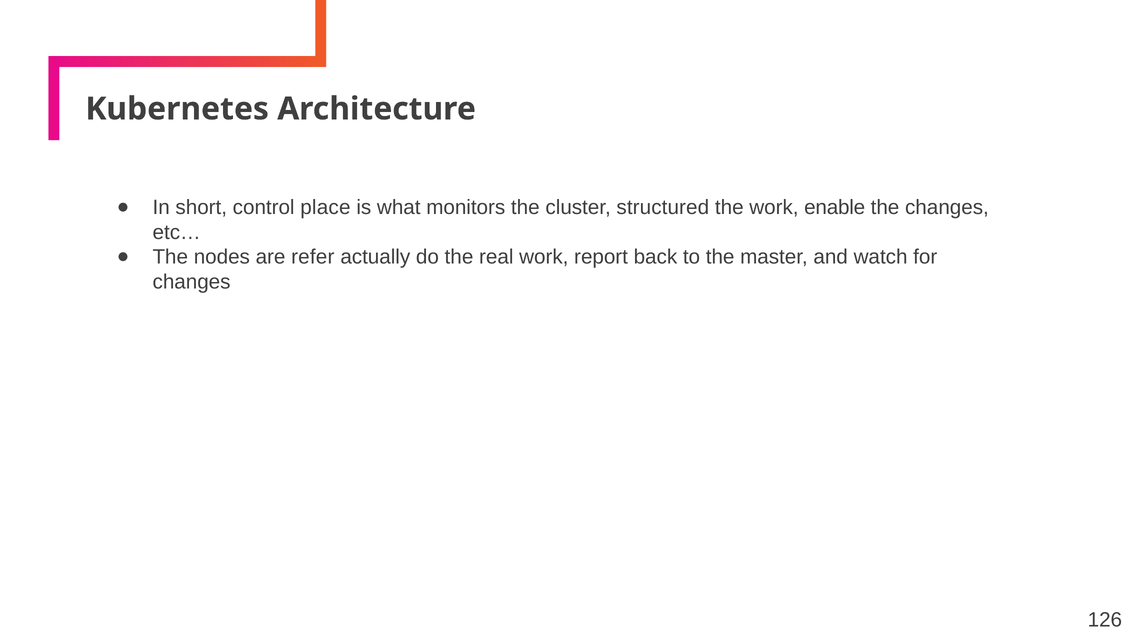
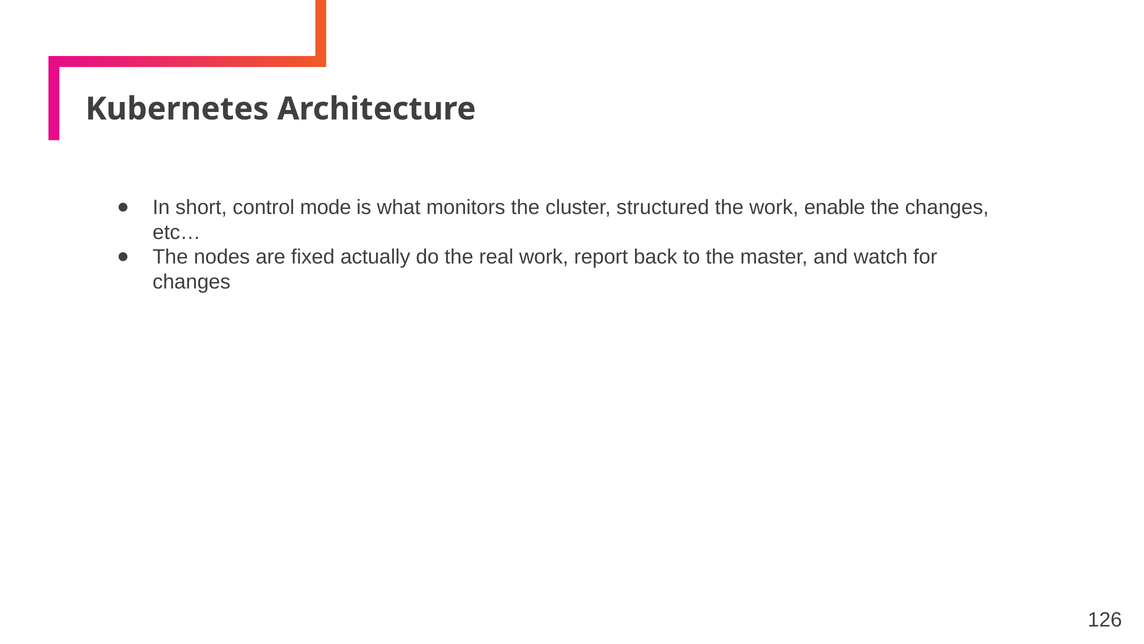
place: place -> mode
refer: refer -> fixed
